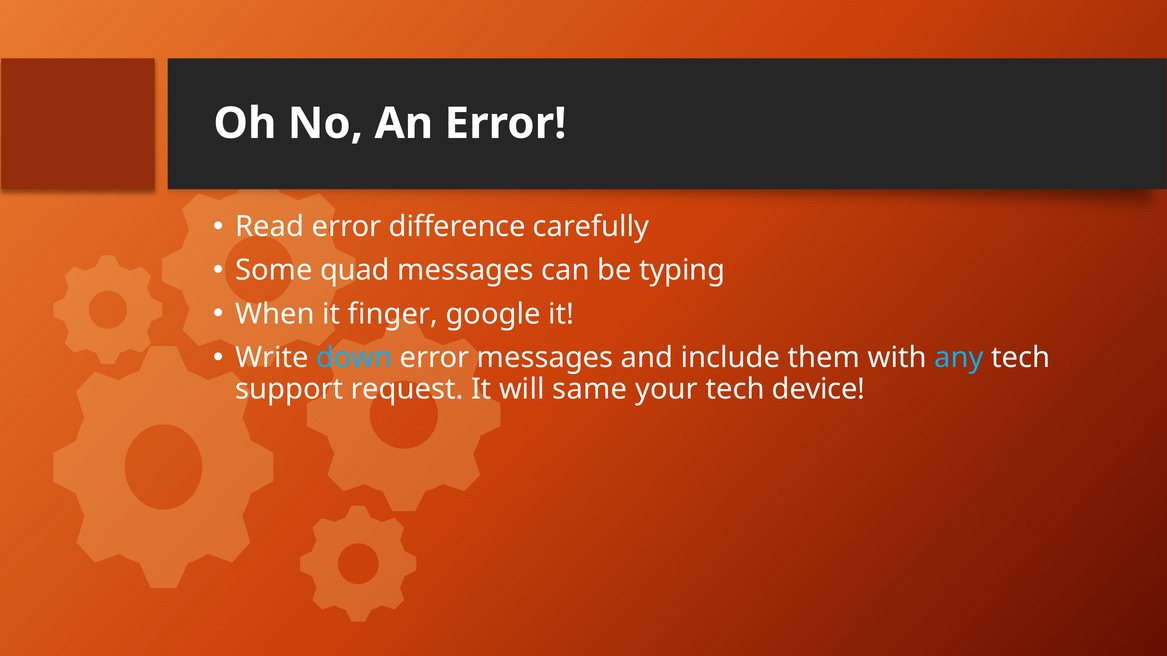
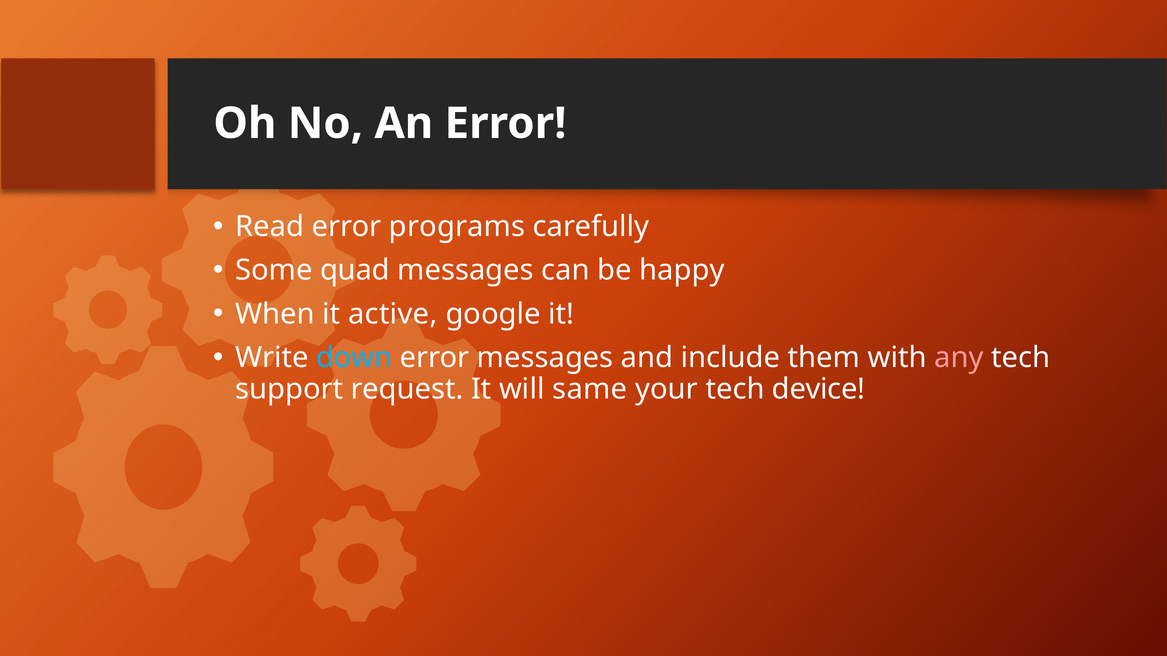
difference: difference -> programs
typing: typing -> happy
finger: finger -> active
any colour: light blue -> pink
